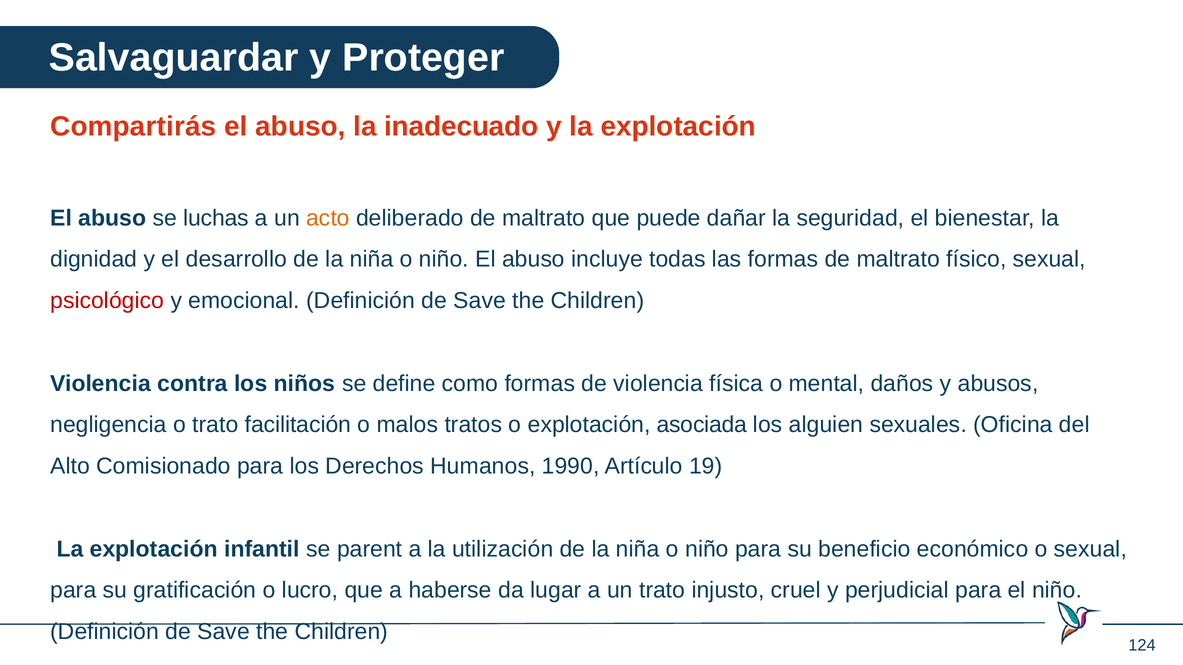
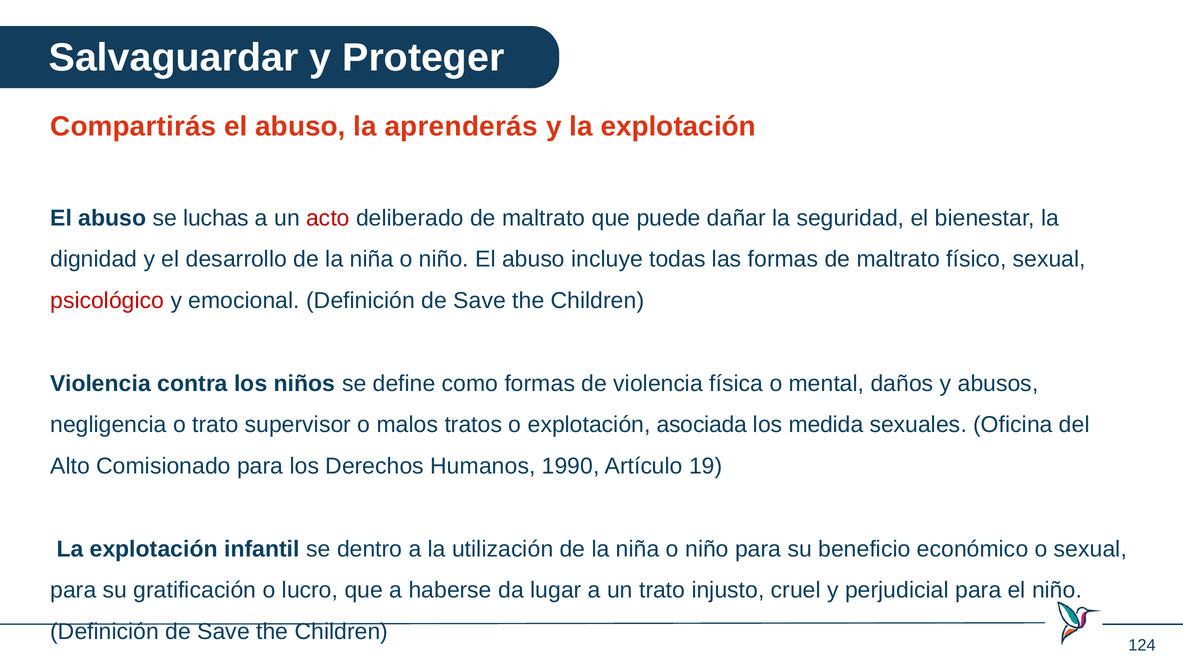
inadecuado: inadecuado -> aprenderás
acto colour: orange -> red
facilitación: facilitación -> supervisor
alguien: alguien -> medida
parent: parent -> dentro
